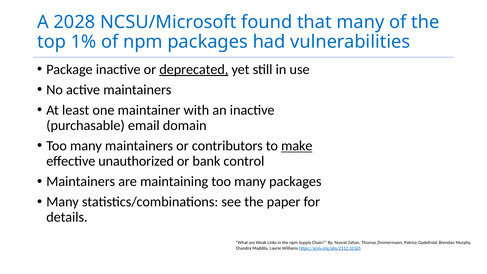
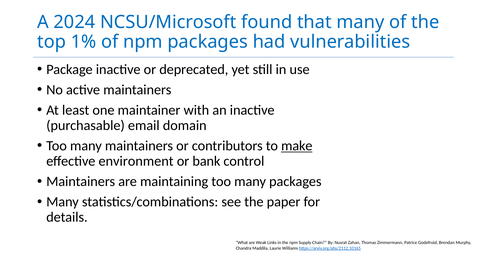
2028: 2028 -> 2024
deprecated underline: present -> none
unauthorized: unauthorized -> environment
